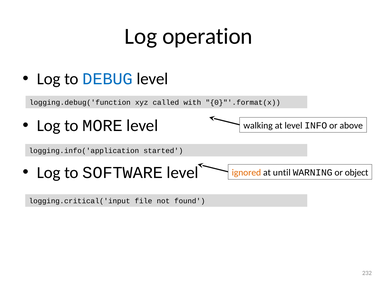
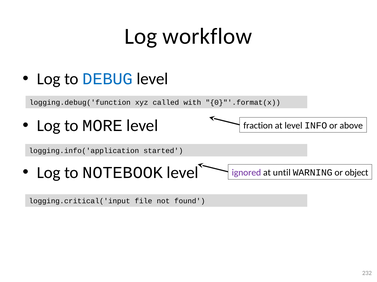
operation: operation -> workflow
walking: walking -> fraction
SOFTWARE: SOFTWARE -> NOTEBOOK
ignored colour: orange -> purple
